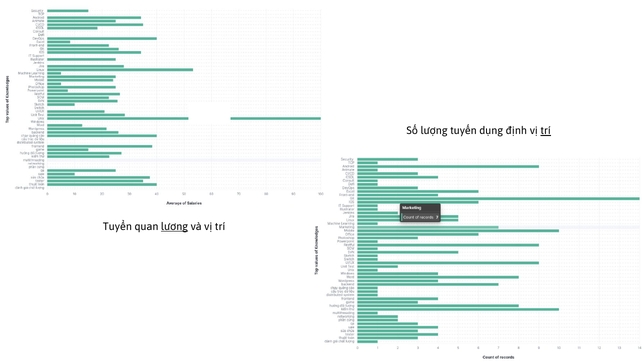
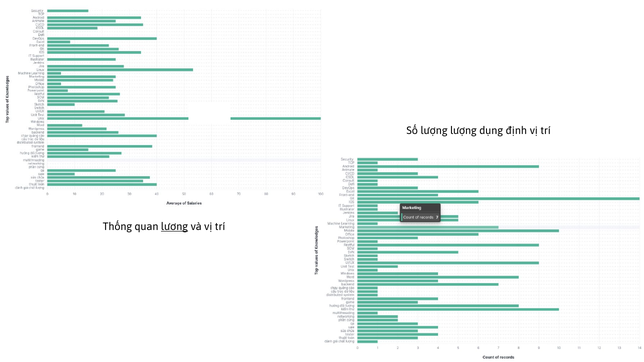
lượng tuyến: tuyến -> lượng
trí at (546, 131) underline: present -> none
Tuyển: Tuyển -> Thống
